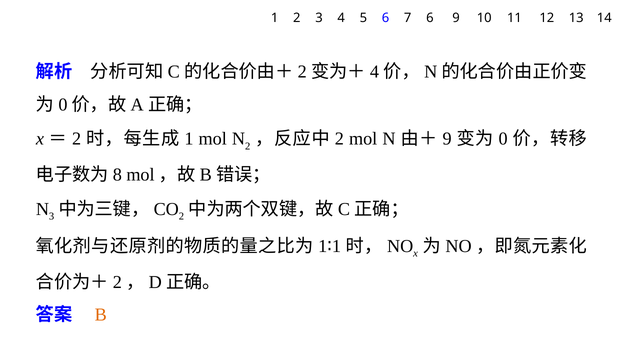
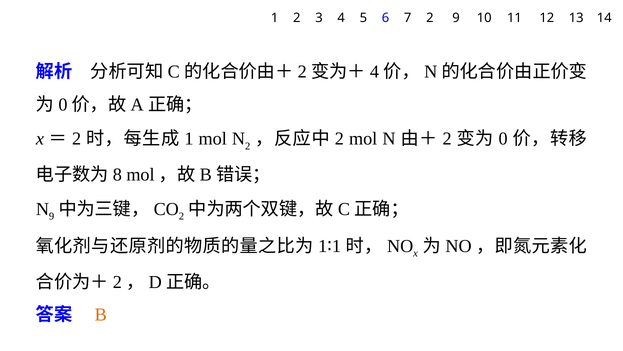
7 6: 6 -> 2
9 at (447, 139): 9 -> 2
3 at (52, 216): 3 -> 9
